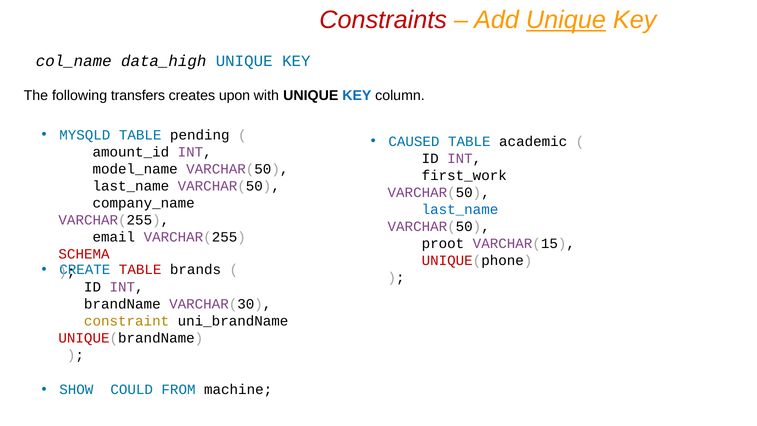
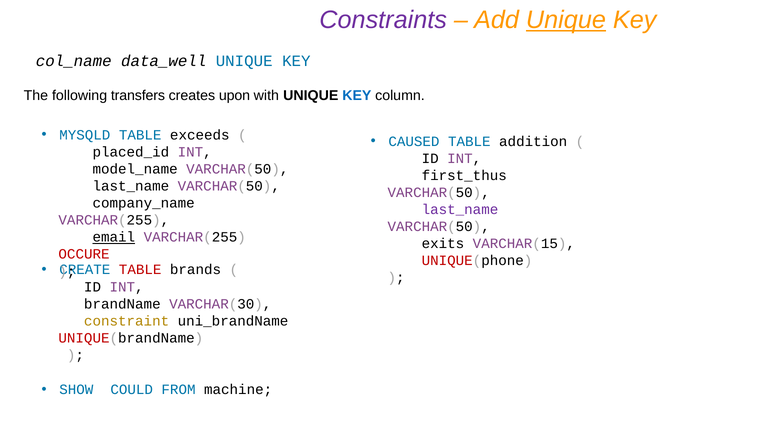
Constraints colour: red -> purple
data_high: data_high -> data_well
pending: pending -> exceeds
academic: academic -> addition
amount_id: amount_id -> placed_id
first_work: first_work -> first_thus
last_name at (460, 210) colour: blue -> purple
email underline: none -> present
proot: proot -> exits
SCHEMA: SCHEMA -> OCCURE
